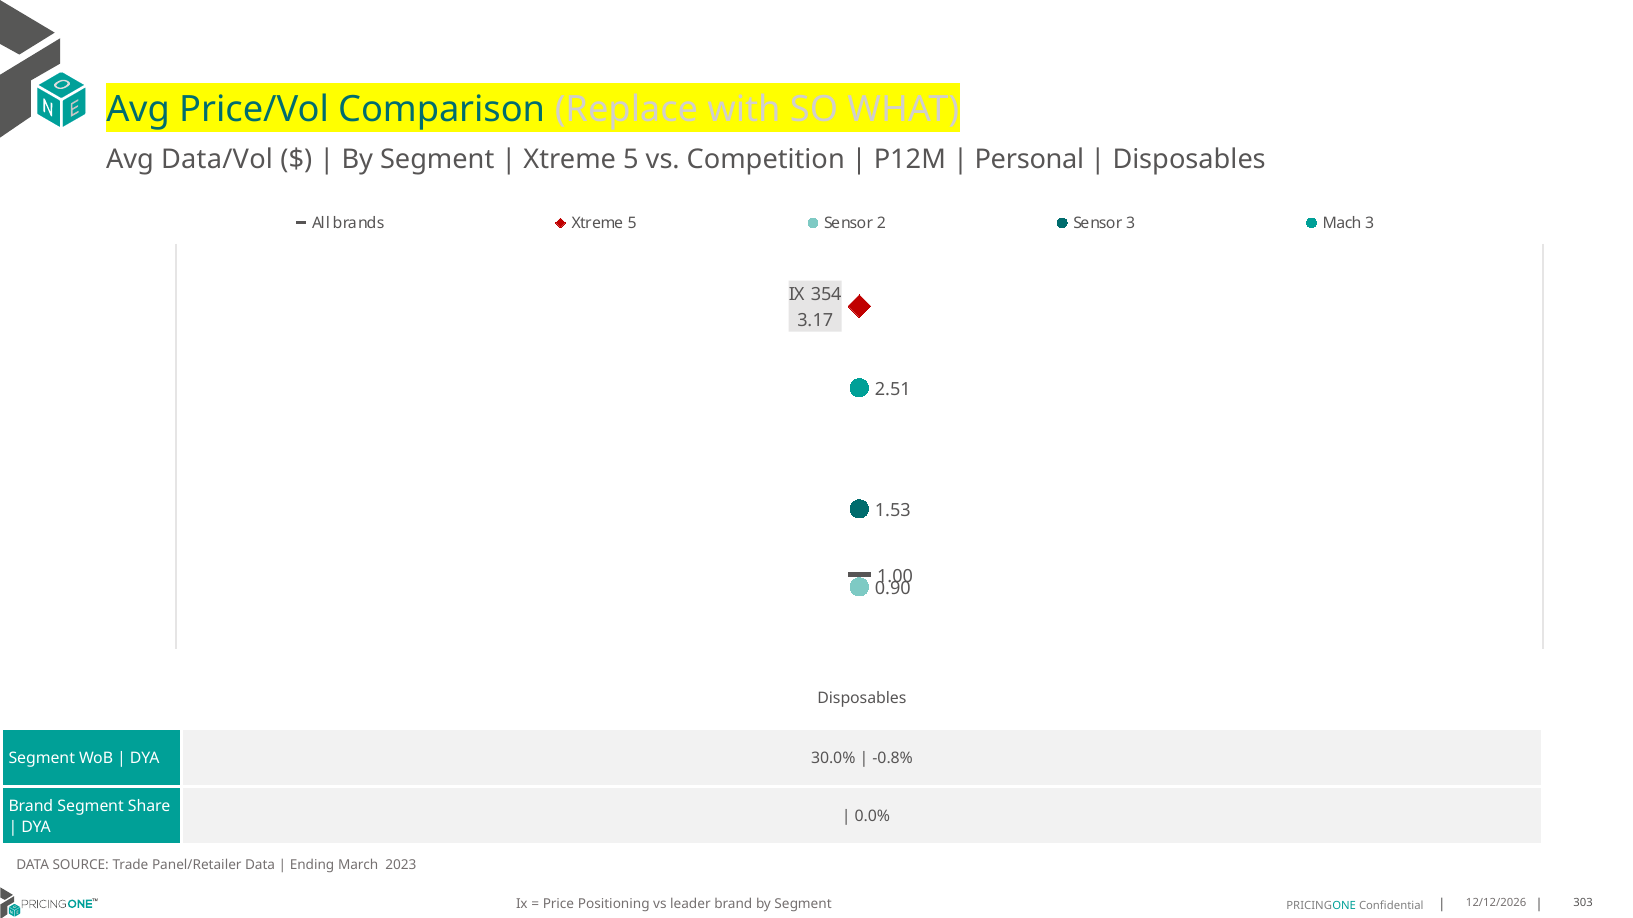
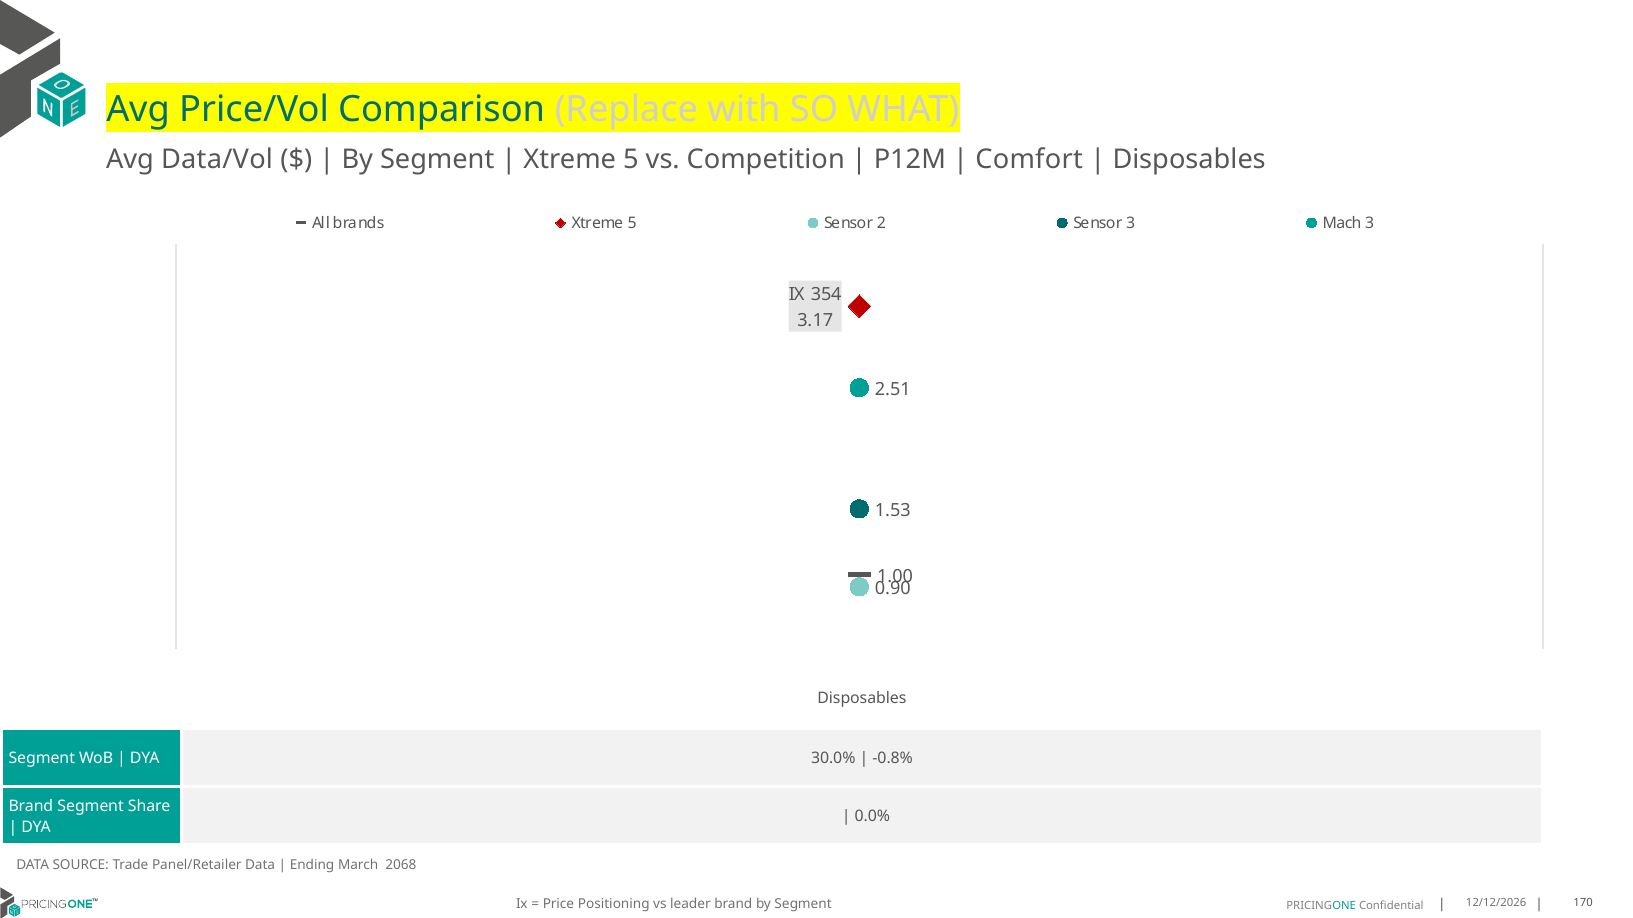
Personal: Personal -> Comfort
2023: 2023 -> 2068
303: 303 -> 170
